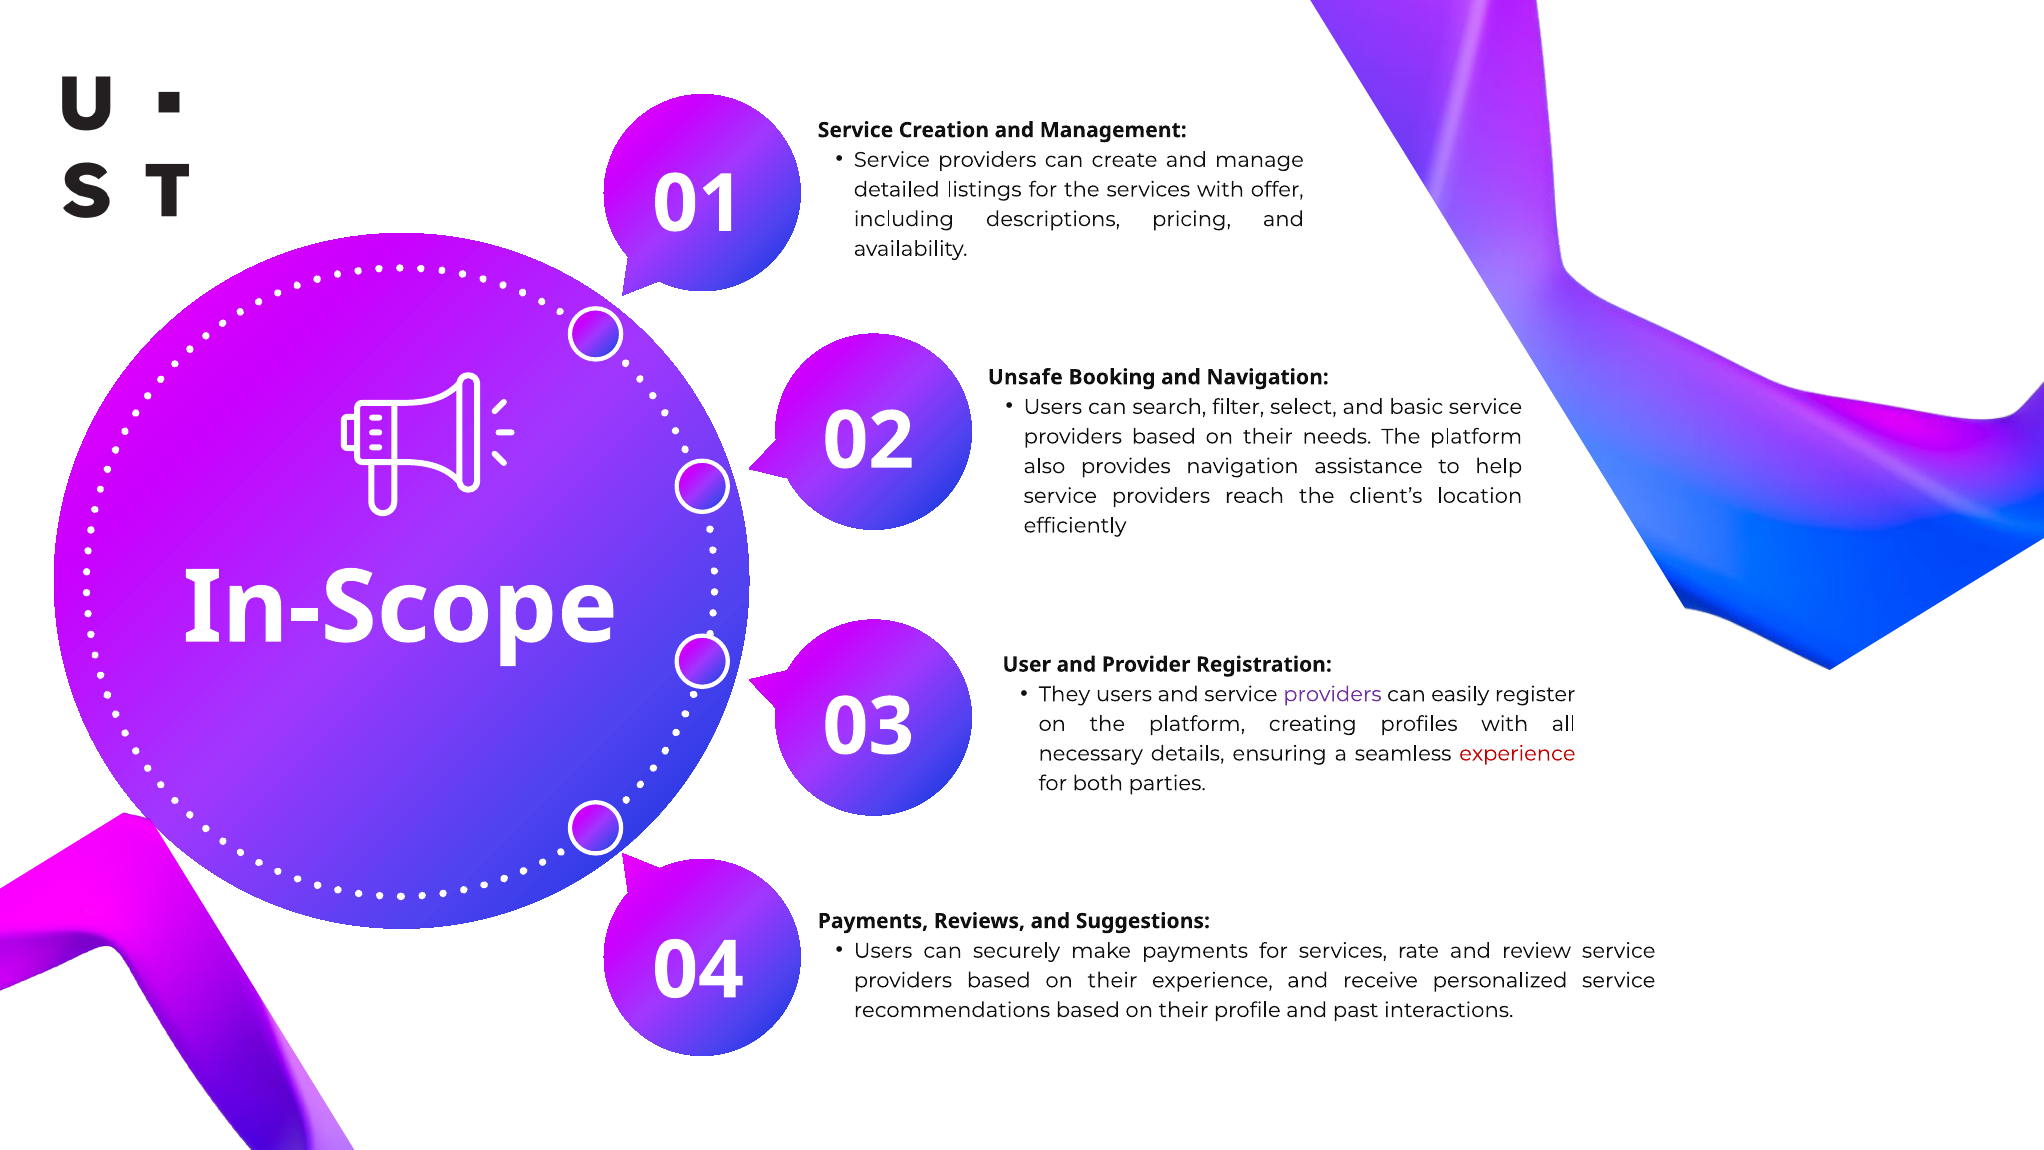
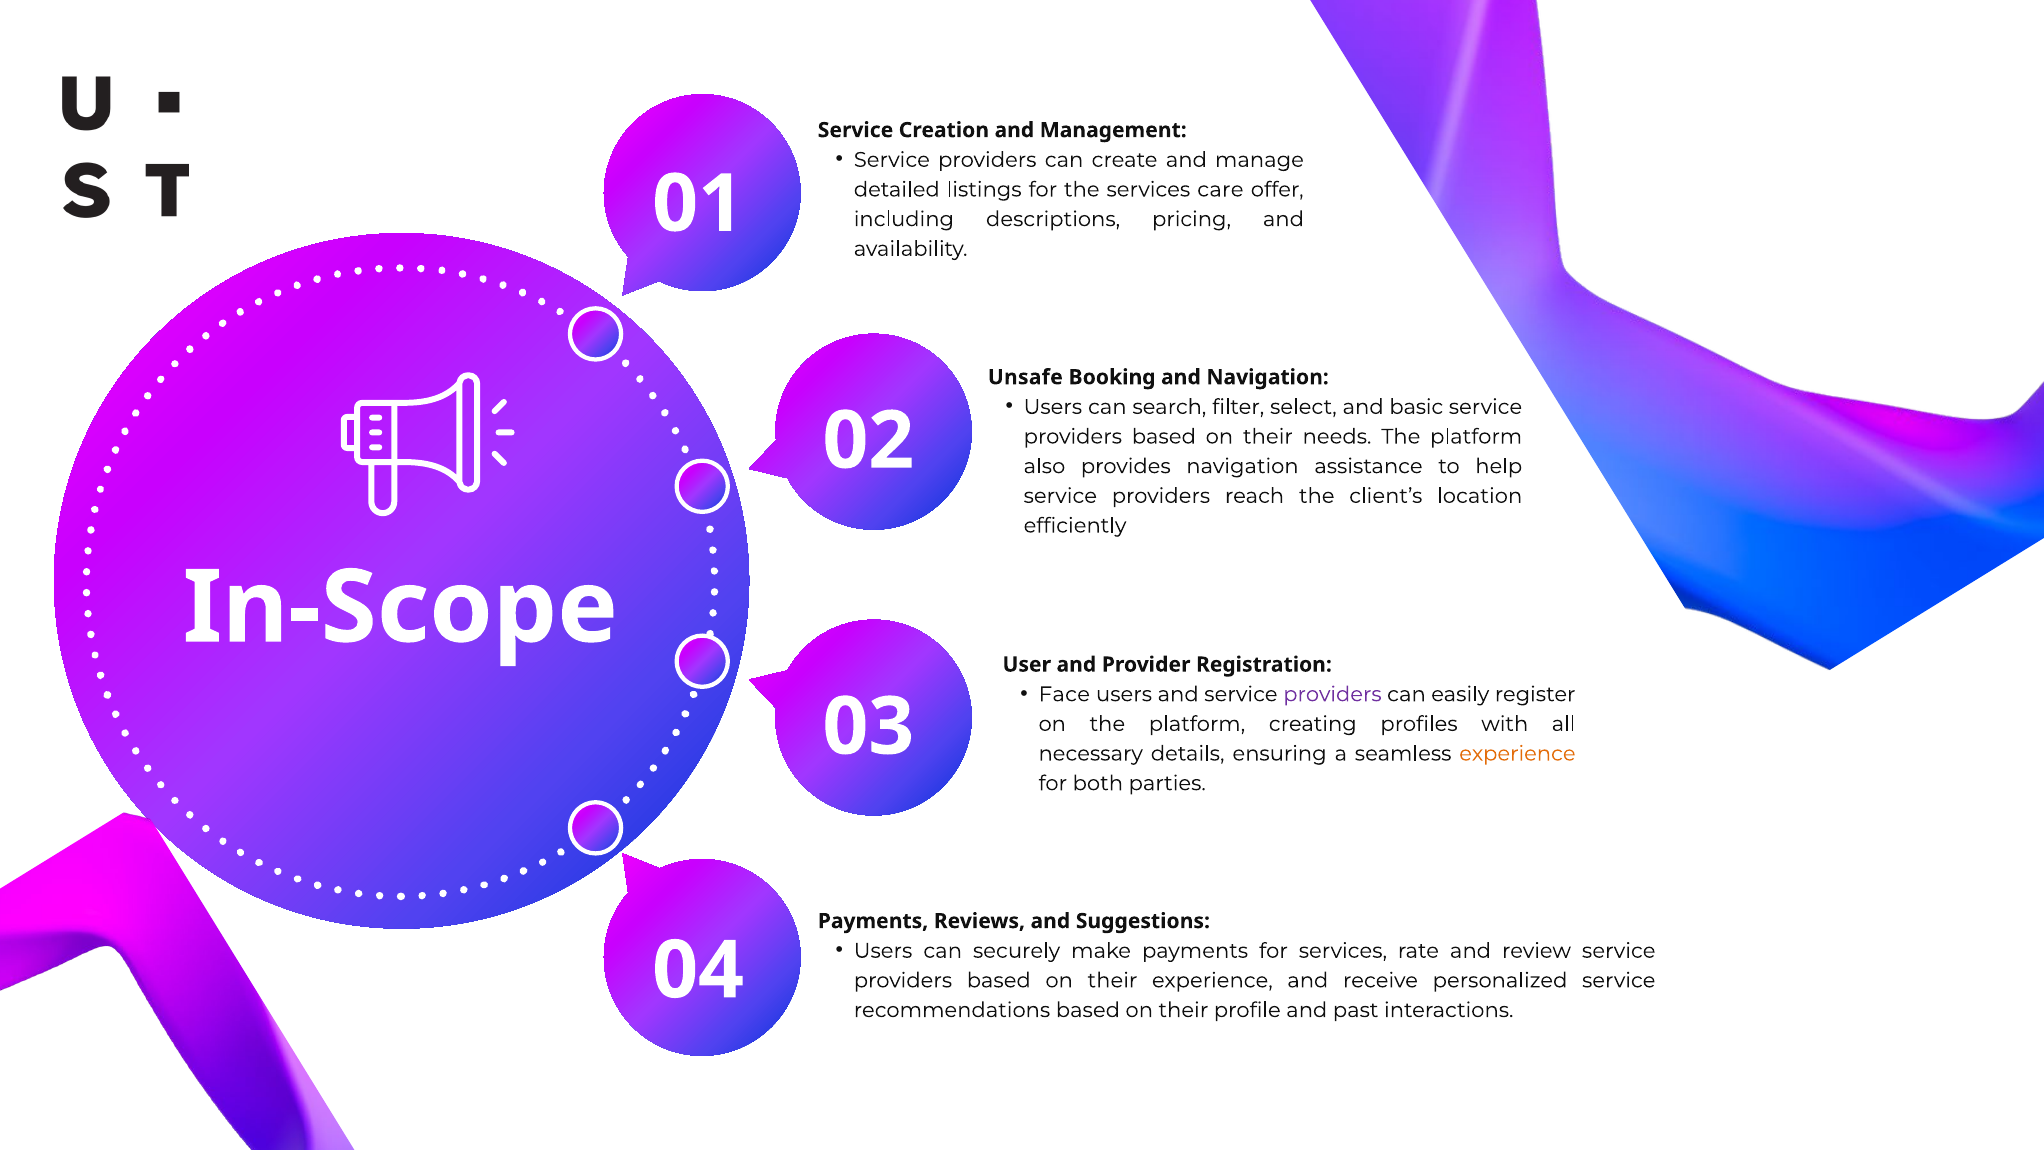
services with: with -> care
They: They -> Face
experience at (1517, 753) colour: red -> orange
